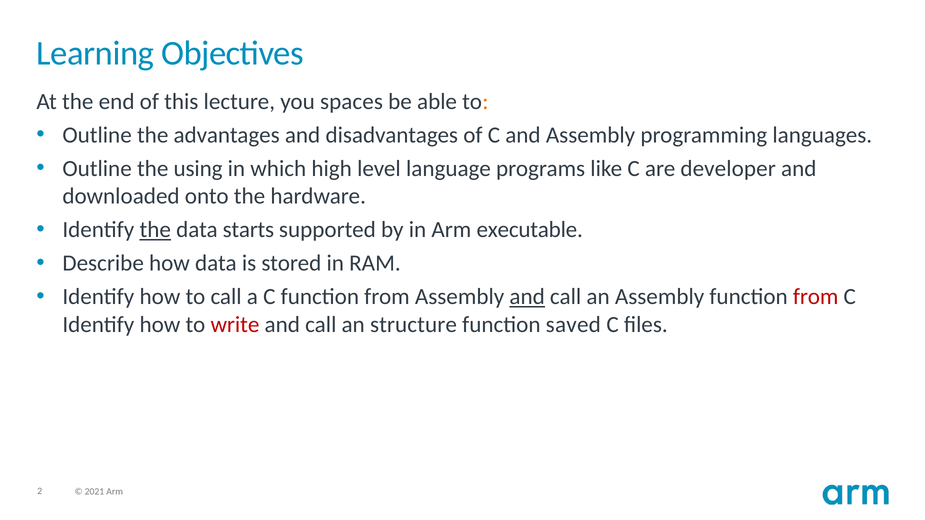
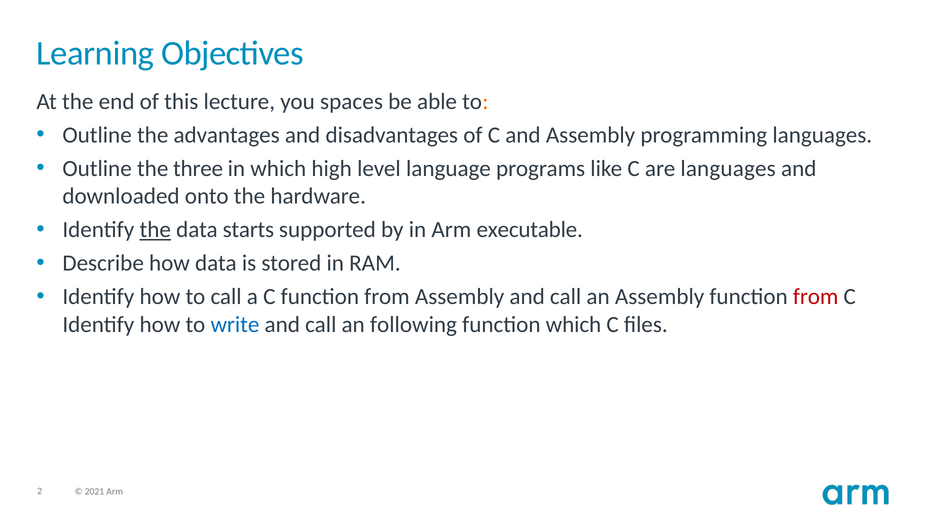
using: using -> three
are developer: developer -> languages
and at (527, 297) underline: present -> none
write colour: red -> blue
structure: structure -> following
function saved: saved -> which
